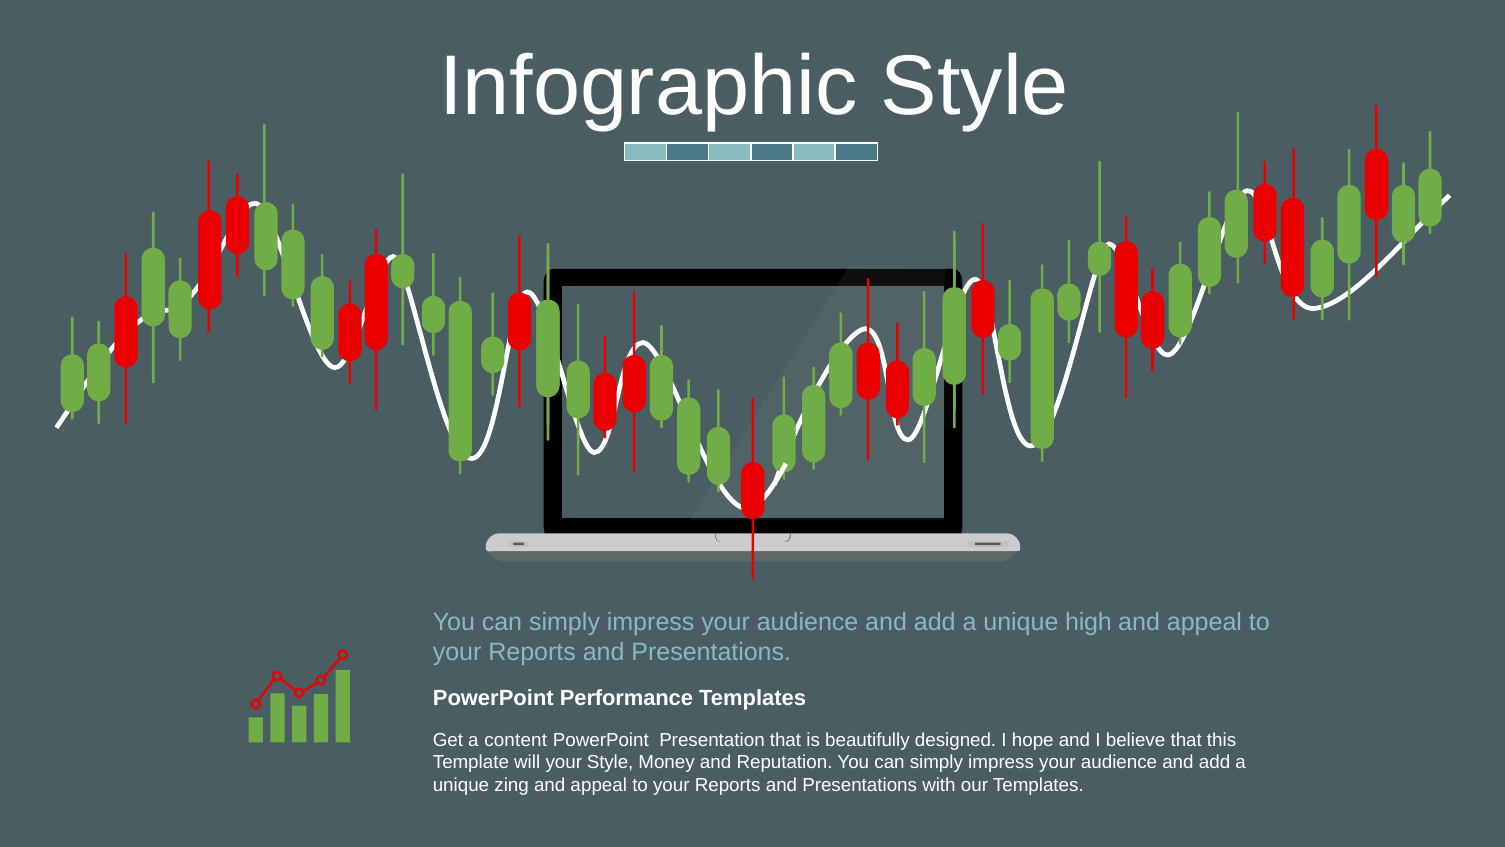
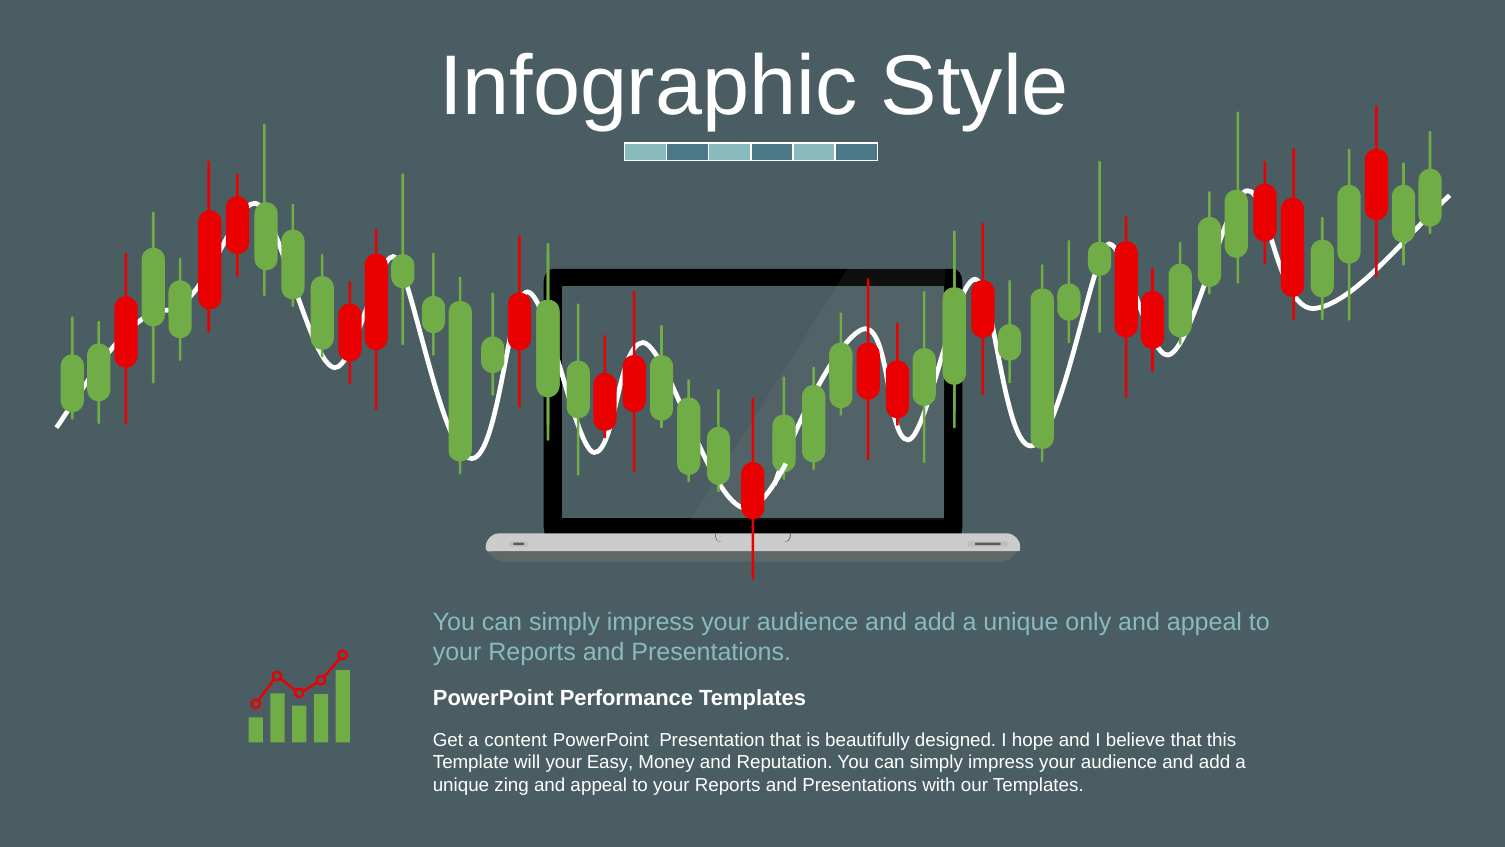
high: high -> only
your Style: Style -> Easy
